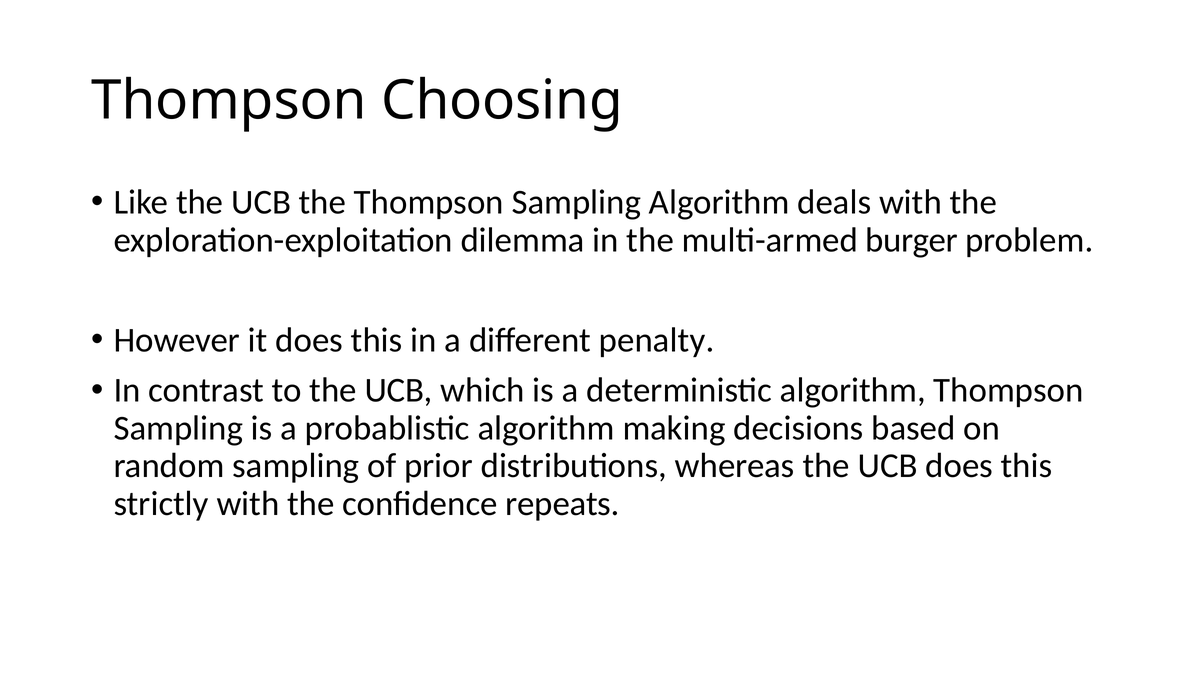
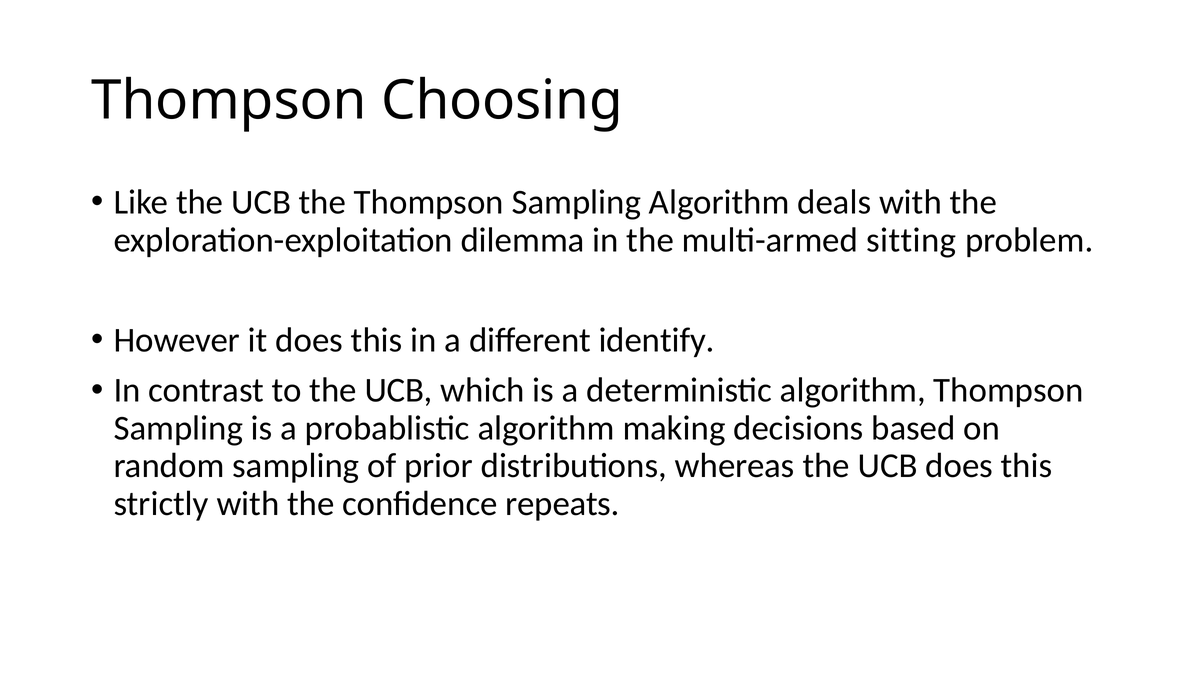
burger: burger -> sitting
penalty: penalty -> identify
